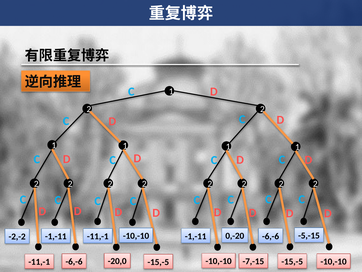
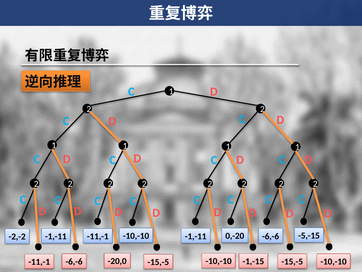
-7,-15: -7,-15 -> -1,-15
